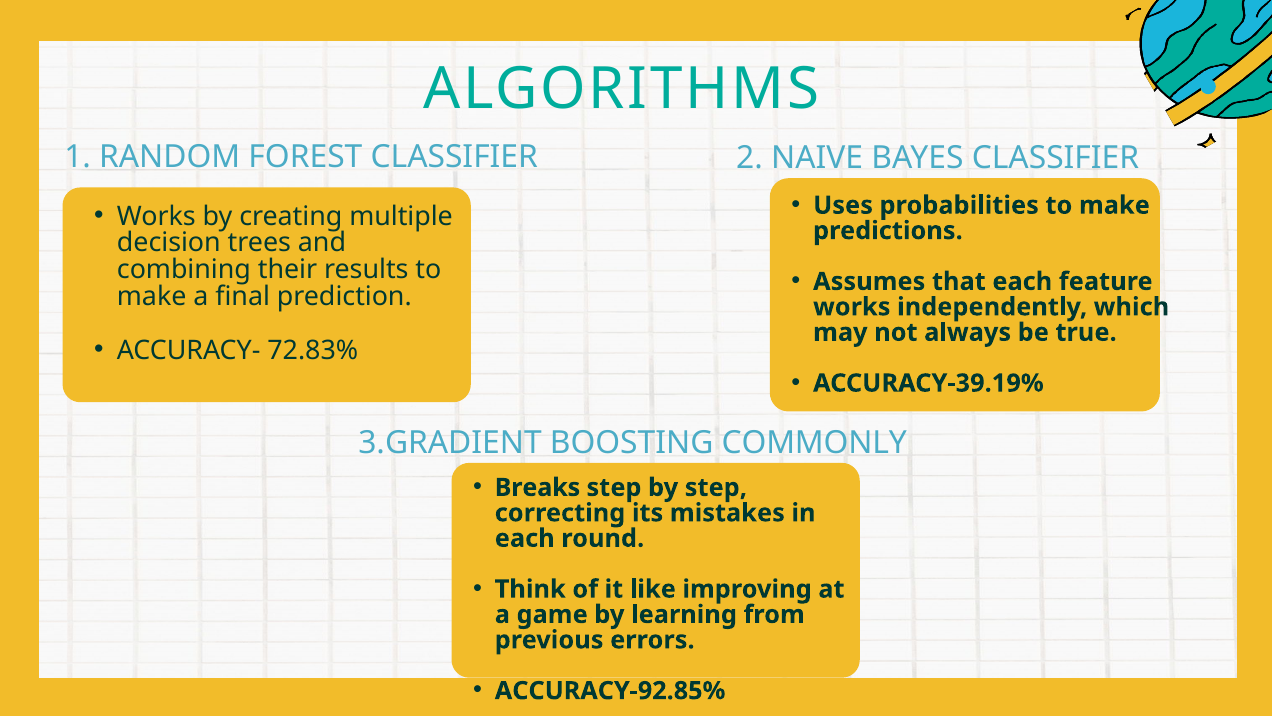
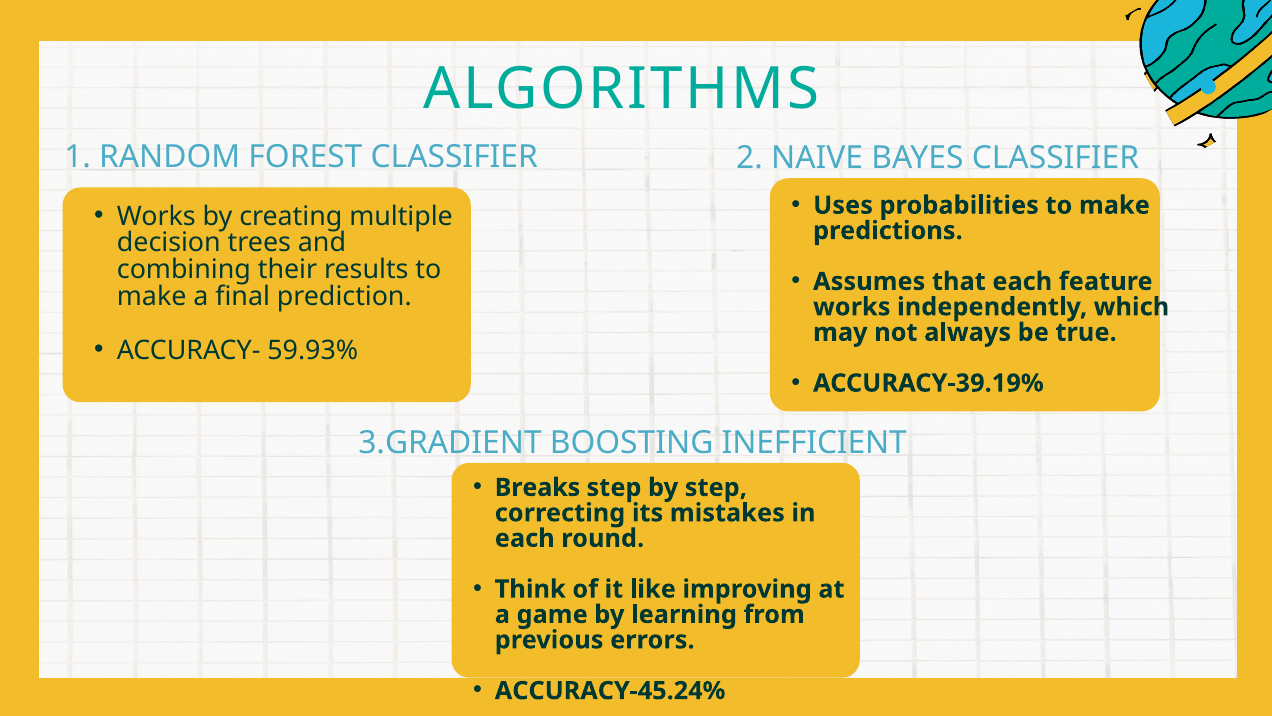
72.83%: 72.83% -> 59.93%
COMMONLY: COMMONLY -> INEFFICIENT
ACCURACY-92.85%: ACCURACY-92.85% -> ACCURACY-45.24%
